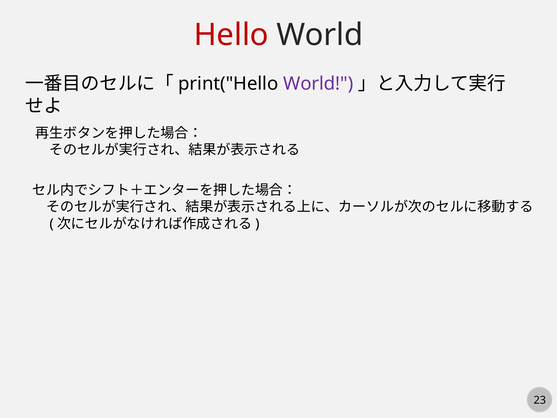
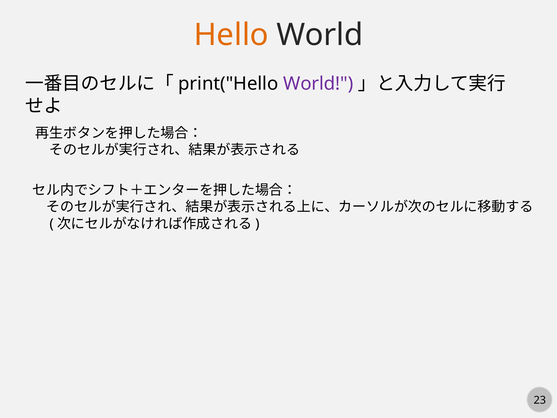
Hello colour: red -> orange
